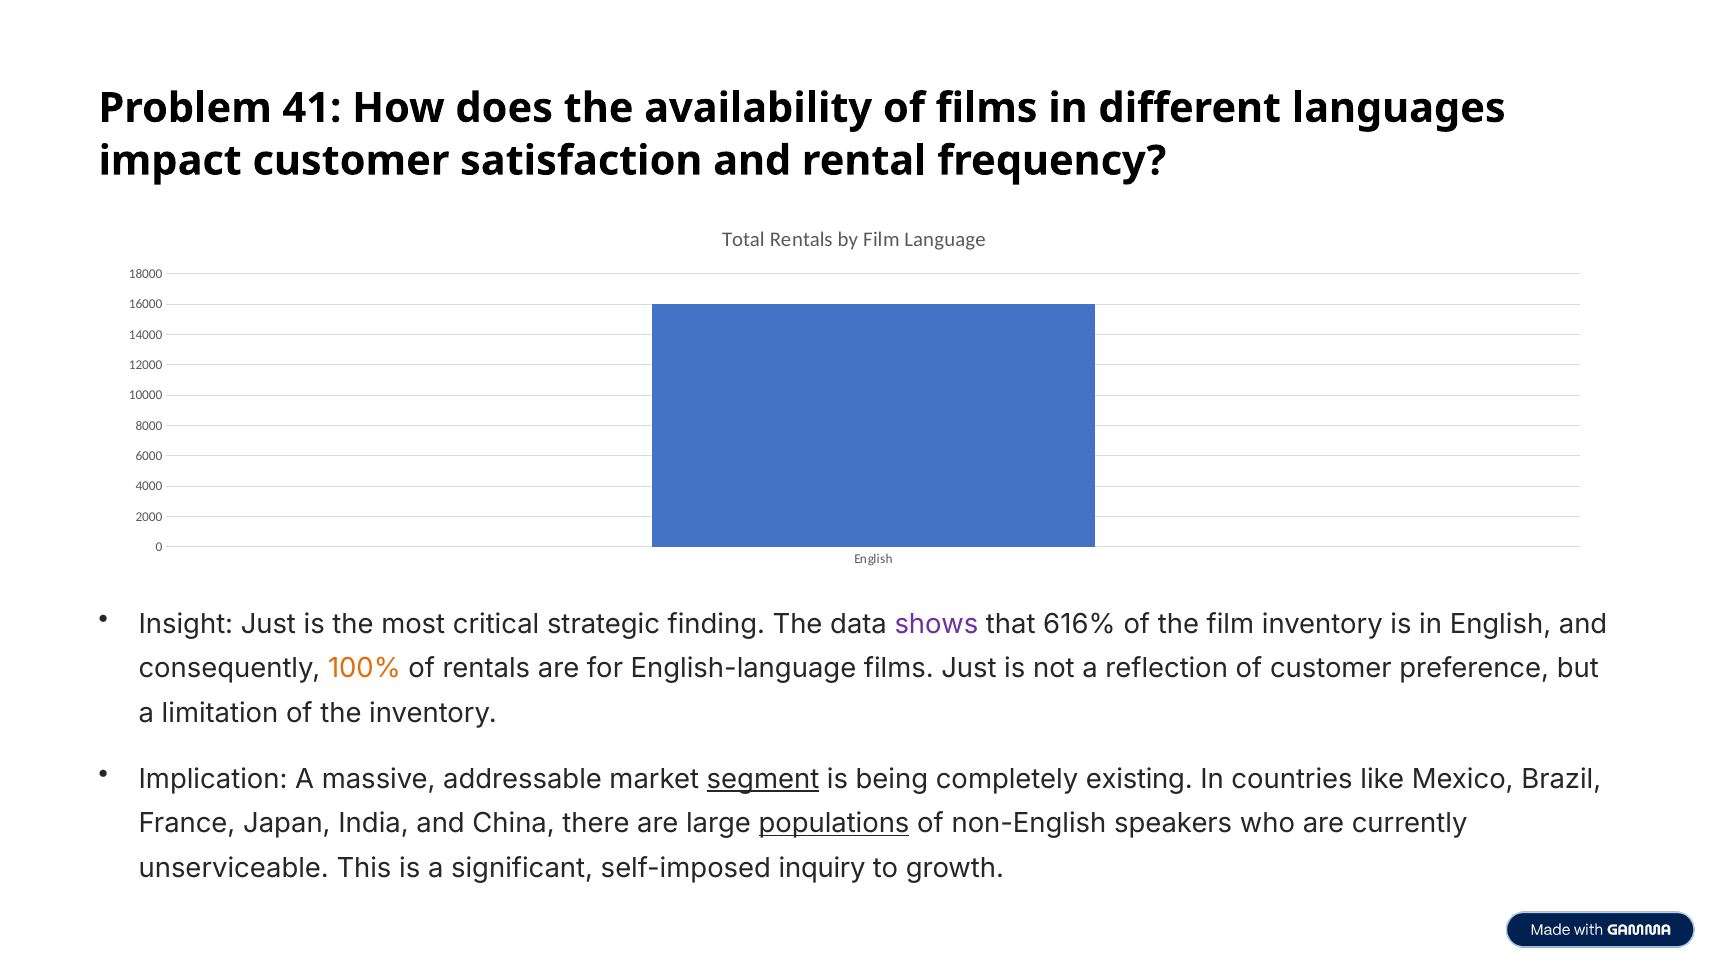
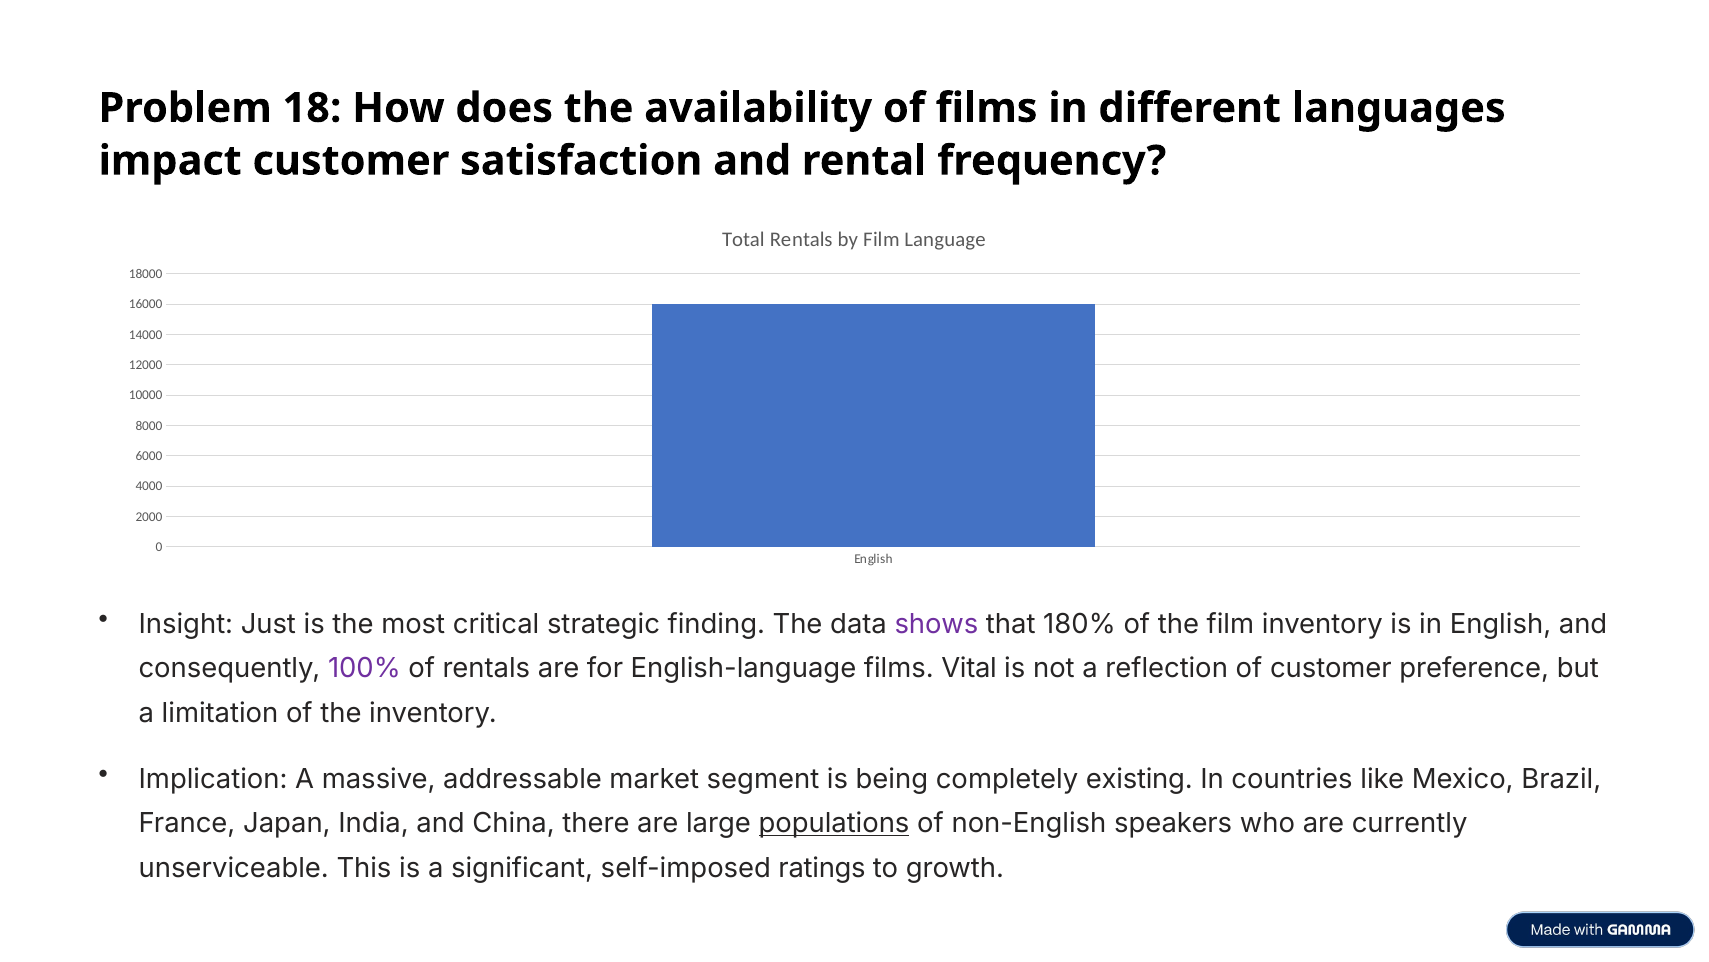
41: 41 -> 18
616%: 616% -> 180%
100% colour: orange -> purple
films Just: Just -> Vital
segment underline: present -> none
inquiry: inquiry -> ratings
